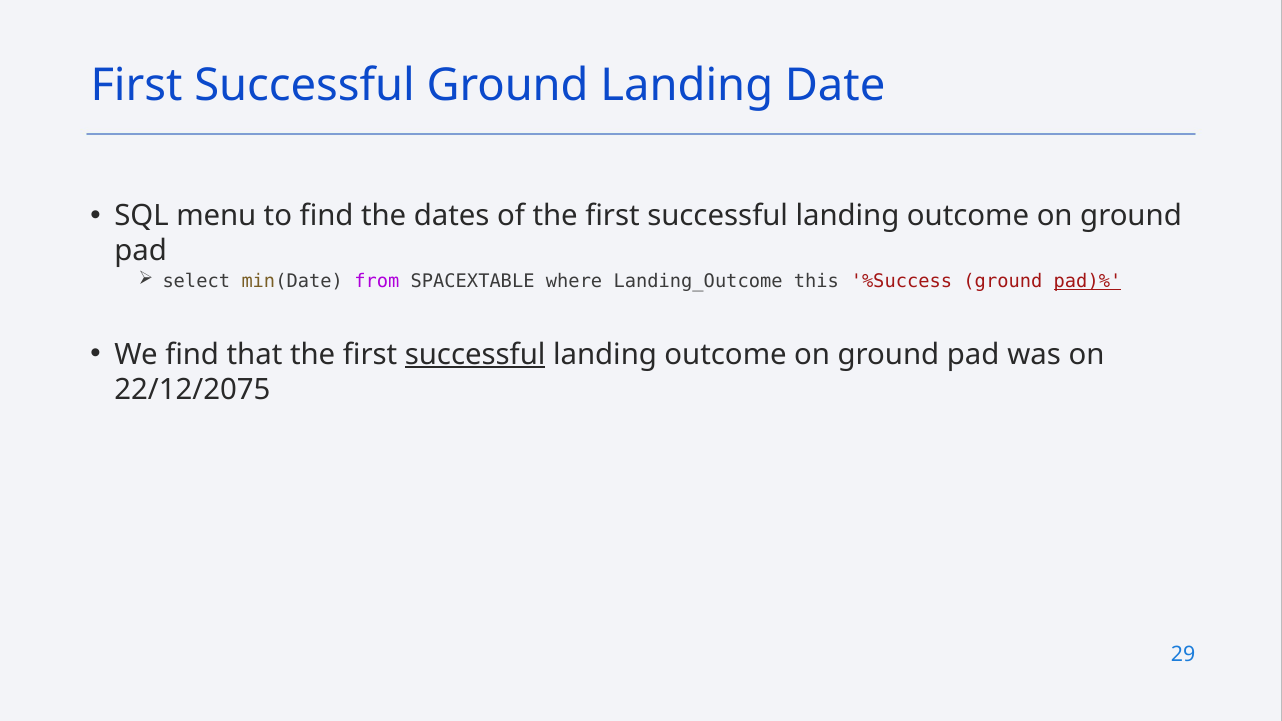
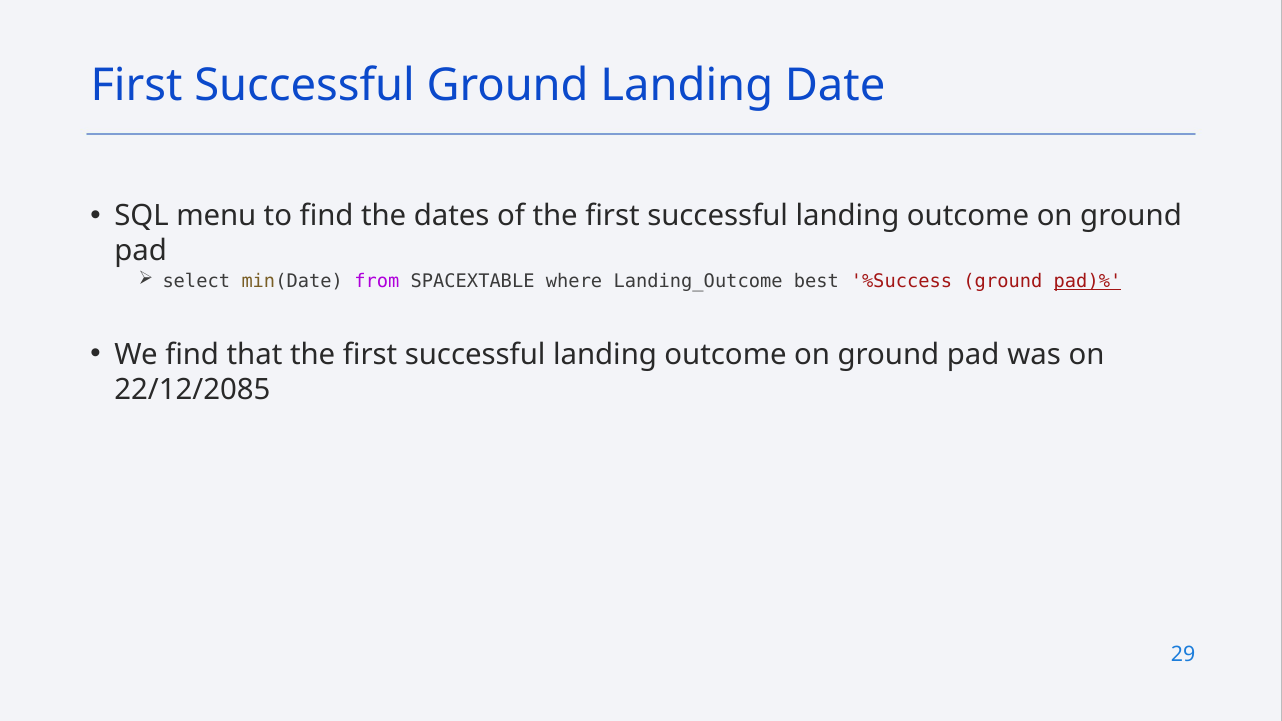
this: this -> best
successful at (475, 355) underline: present -> none
22/12/2075: 22/12/2075 -> 22/12/2085
